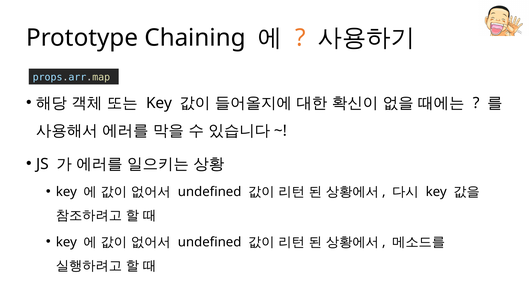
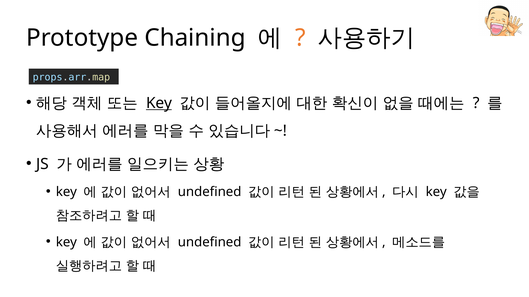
Key at (159, 103) underline: none -> present
